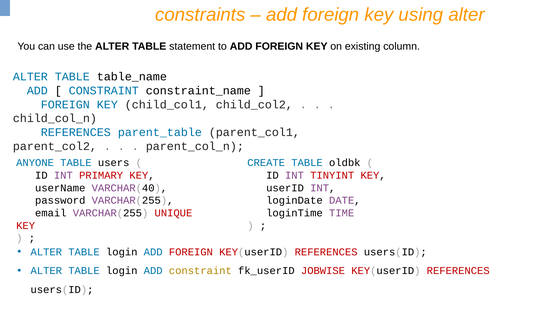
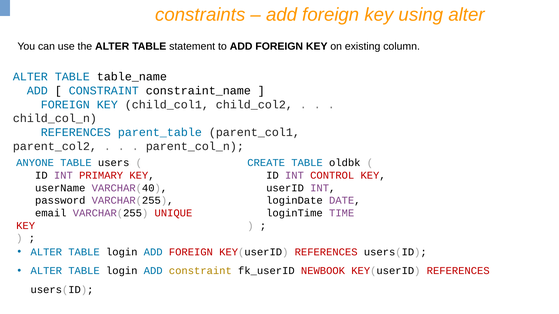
TINYINT: TINYINT -> CONTROL
JOBWISE: JOBWISE -> NEWBOOK
